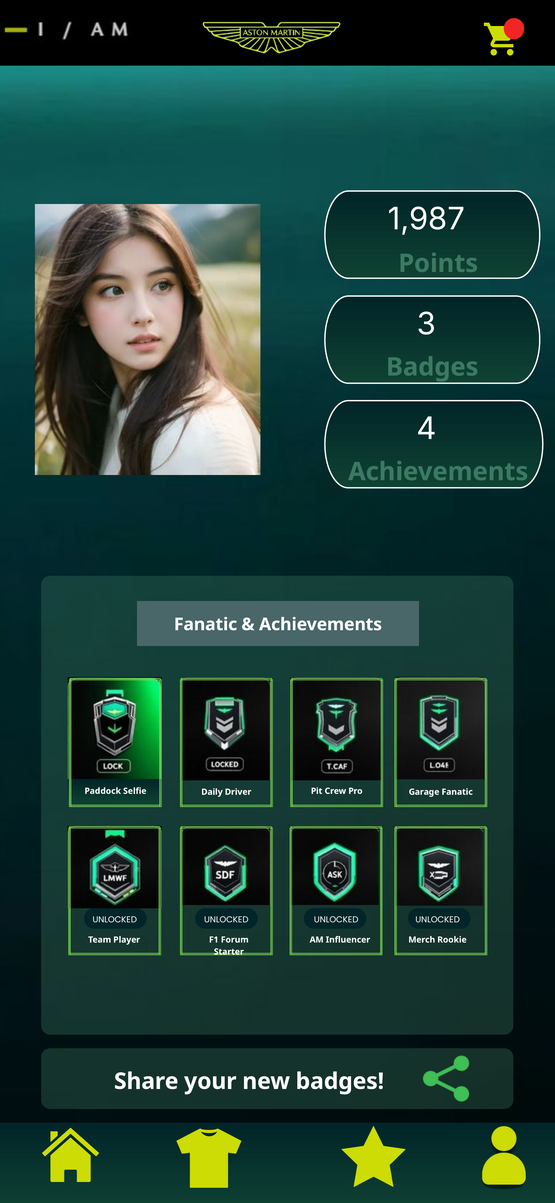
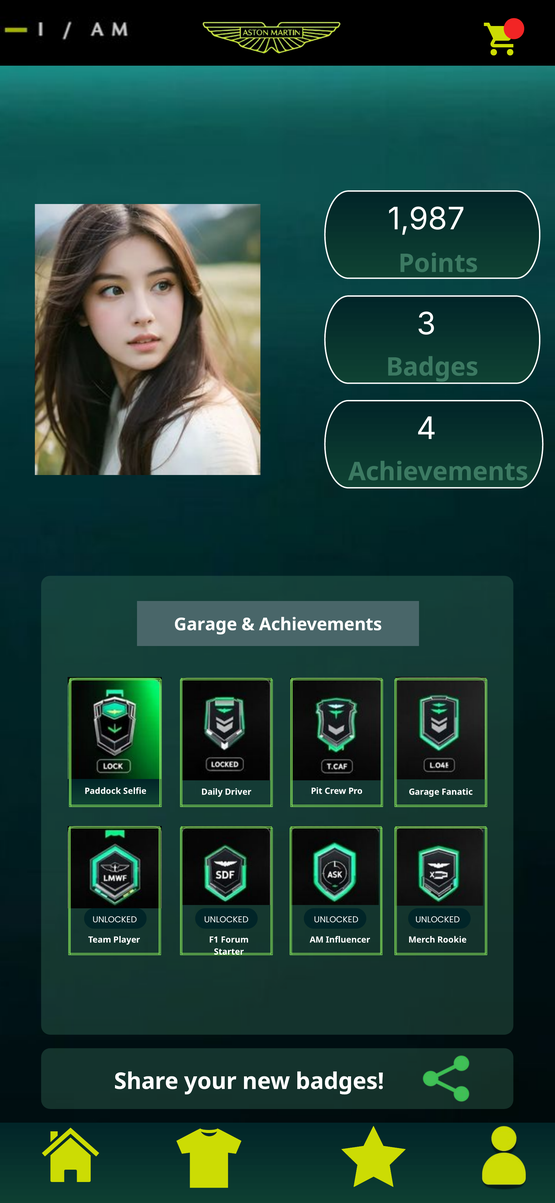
Fanatic at (206, 625): Fanatic -> Garage
